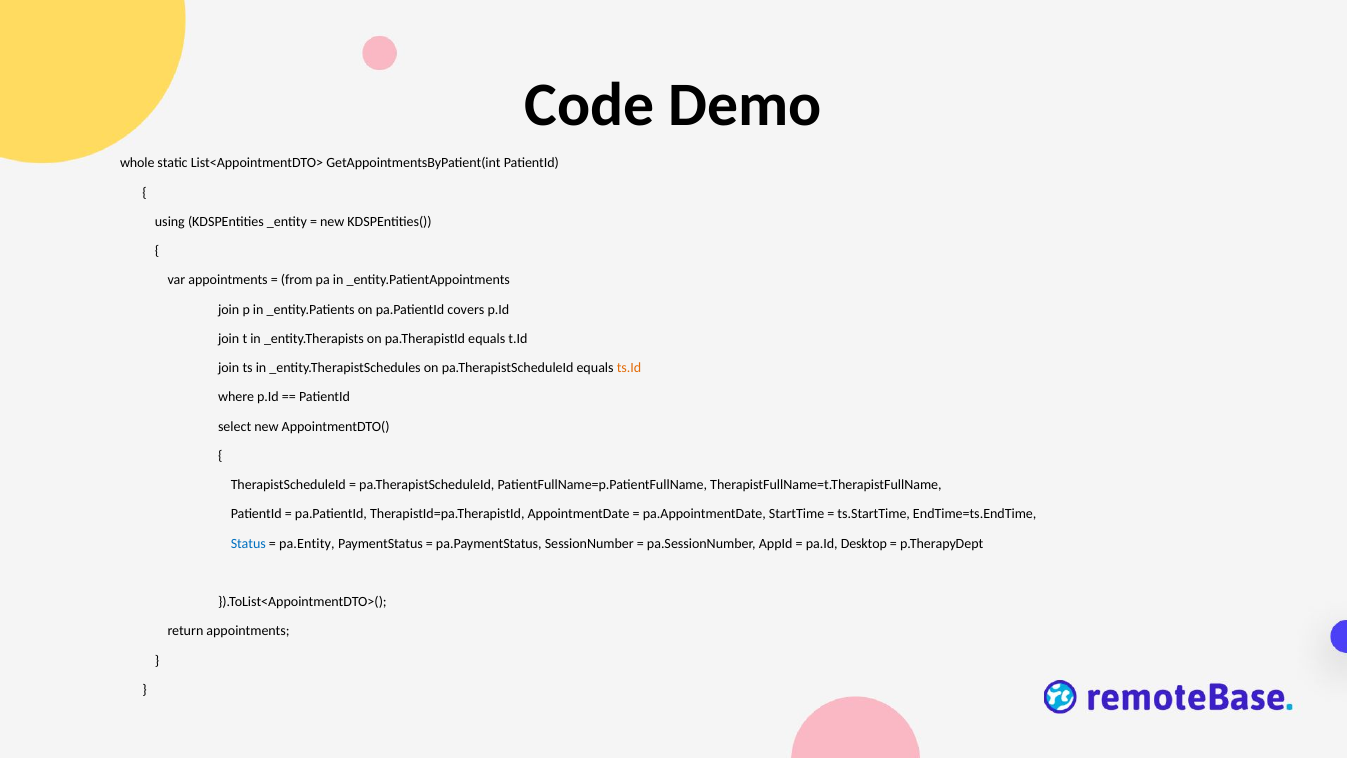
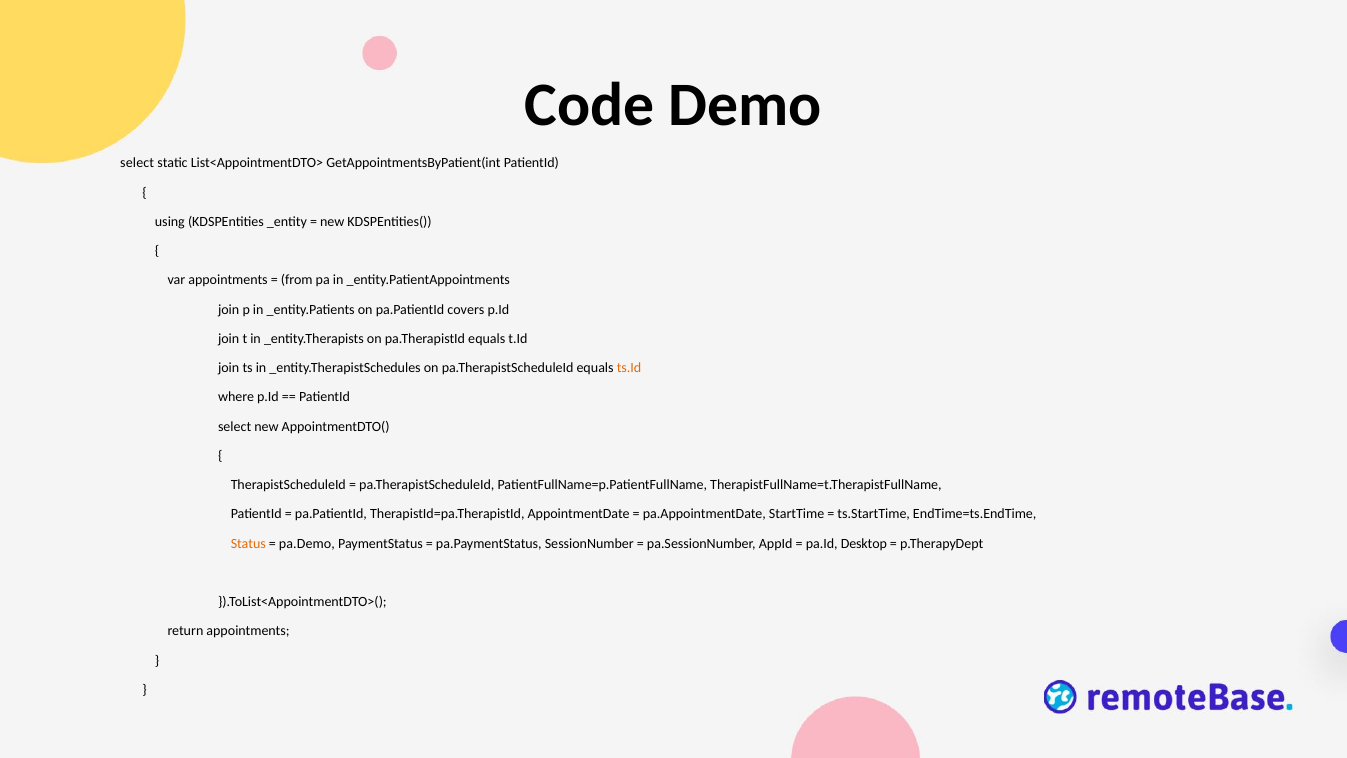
whole at (137, 163): whole -> select
Status colour: blue -> orange
pa.Entity: pa.Entity -> pa.Demo
